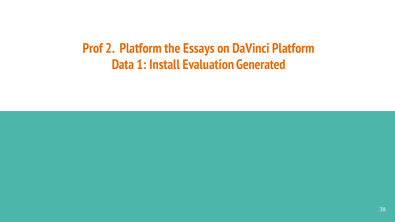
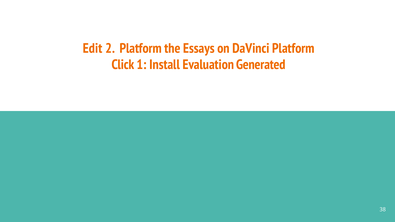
Prof: Prof -> Edit
Data: Data -> Click
